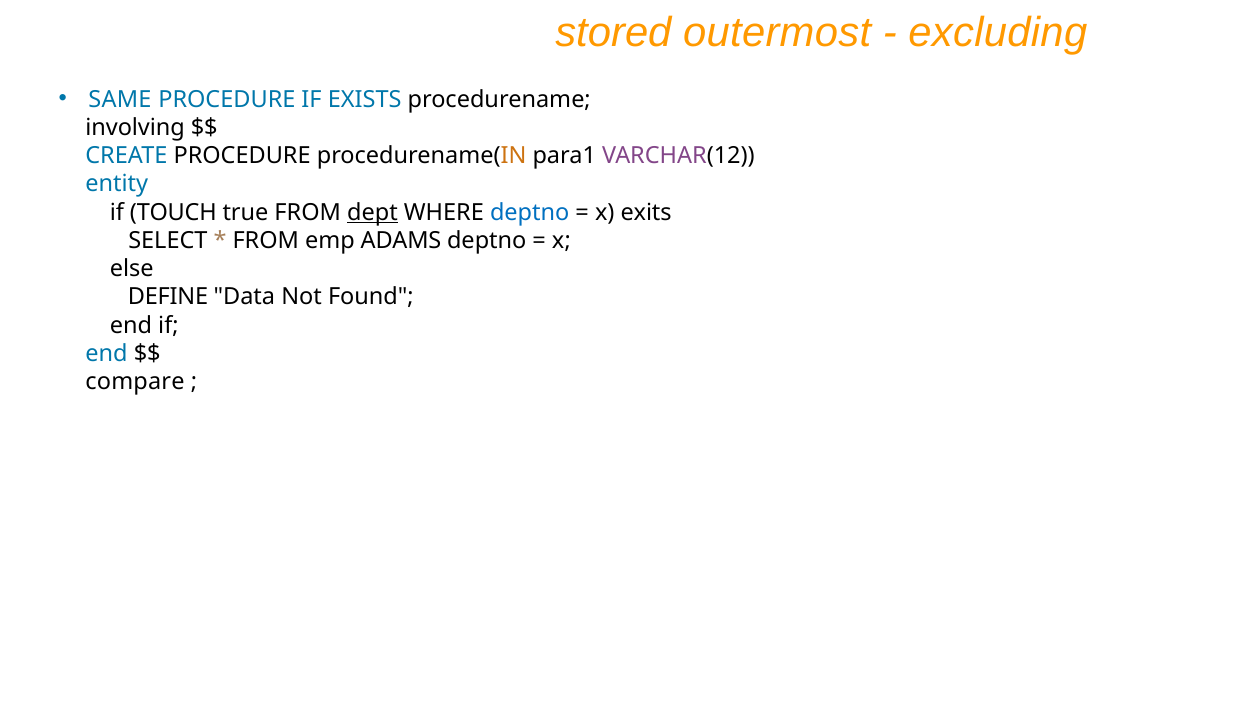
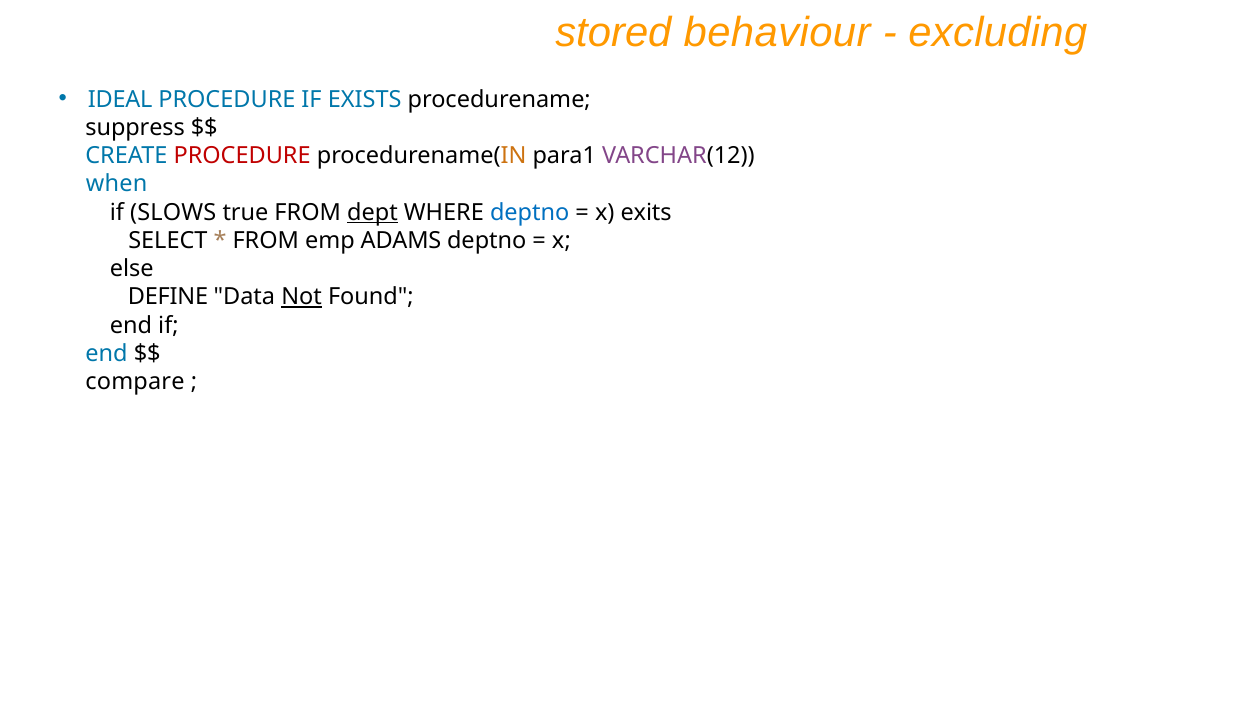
outermost: outermost -> behaviour
SAME: SAME -> IDEAL
involving: involving -> suppress
PROCEDURE at (242, 156) colour: black -> red
entity: entity -> when
TOUCH: TOUCH -> SLOWS
Not underline: none -> present
